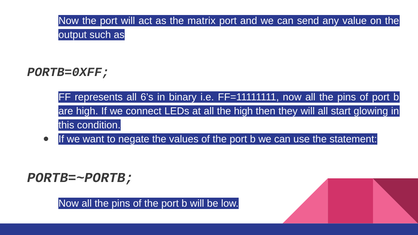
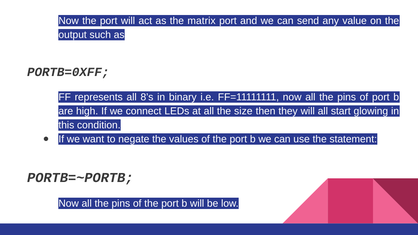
6’s: 6’s -> 8’s
the high: high -> size
